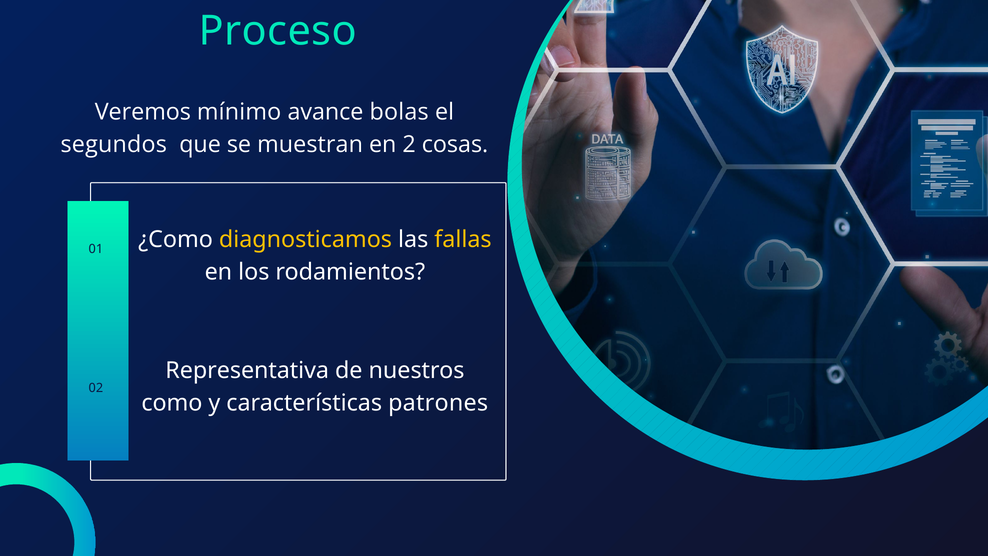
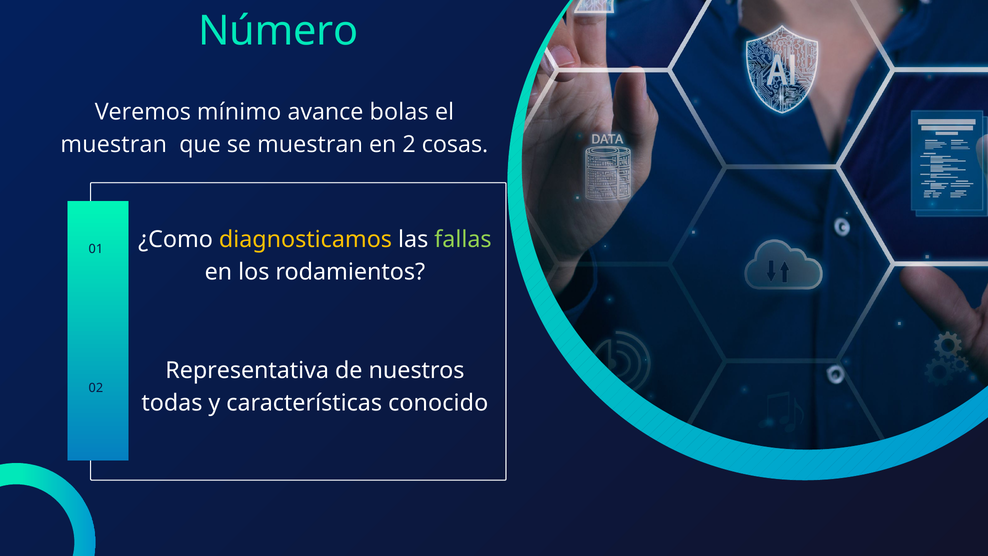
Proceso: Proceso -> Número
segundos at (114, 145): segundos -> muestran
fallas colour: yellow -> light green
como: como -> todas
patrones: patrones -> conocido
